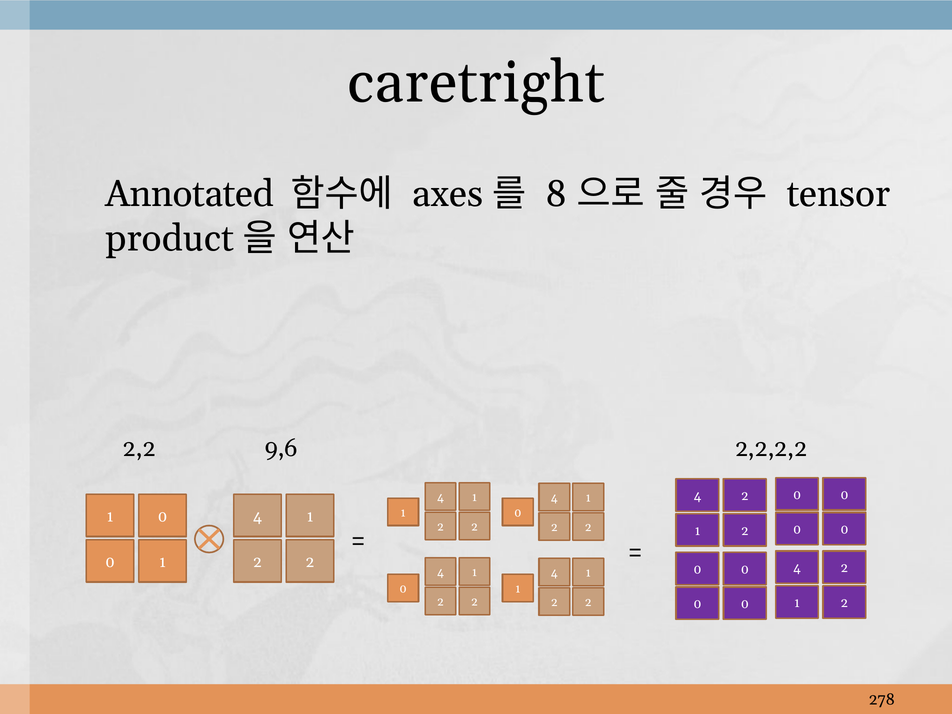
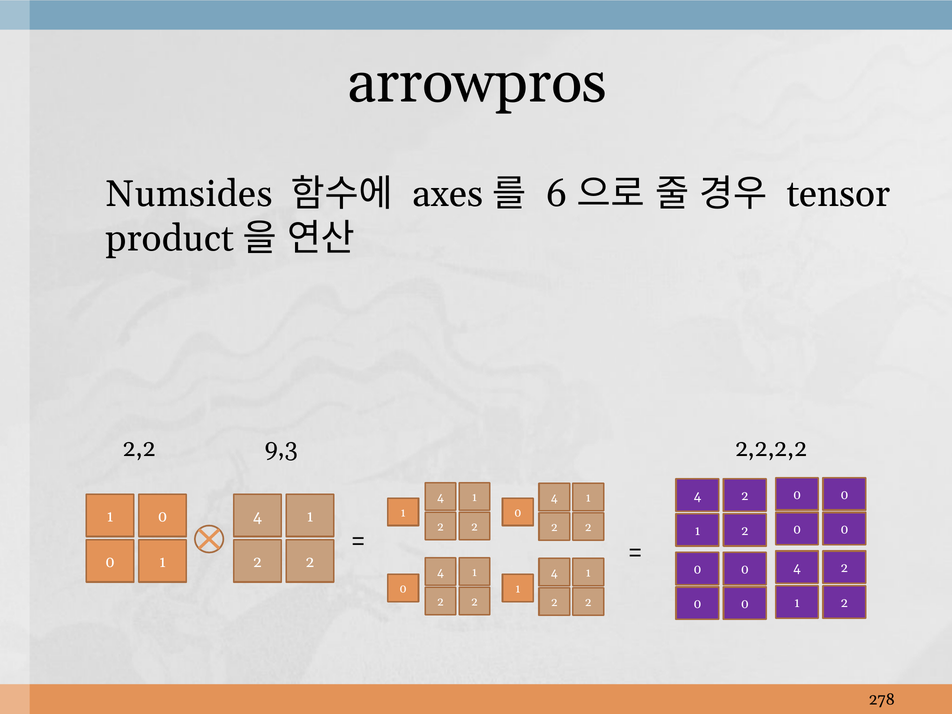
caretright: caretright -> arrowpros
Annotated: Annotated -> Numsides
8: 8 -> 6
9,6: 9,6 -> 9,3
